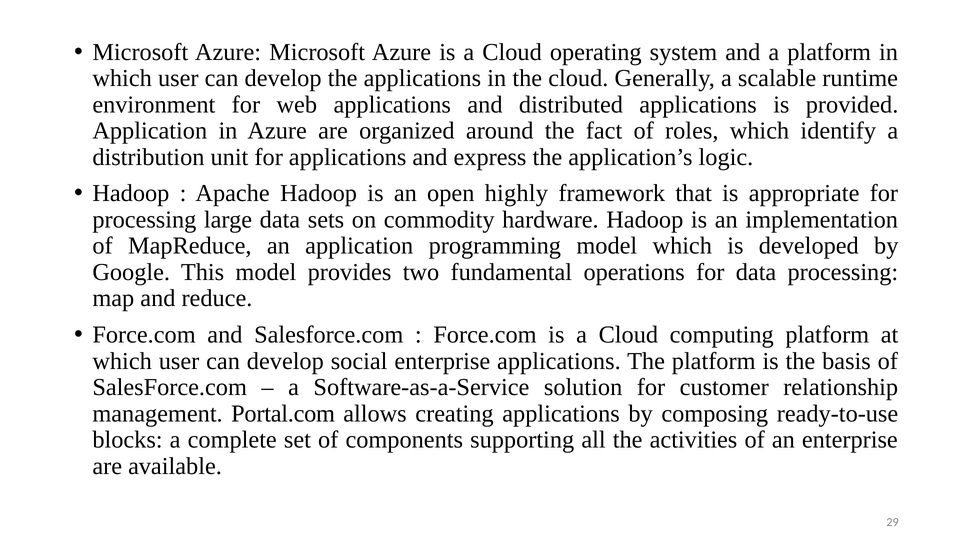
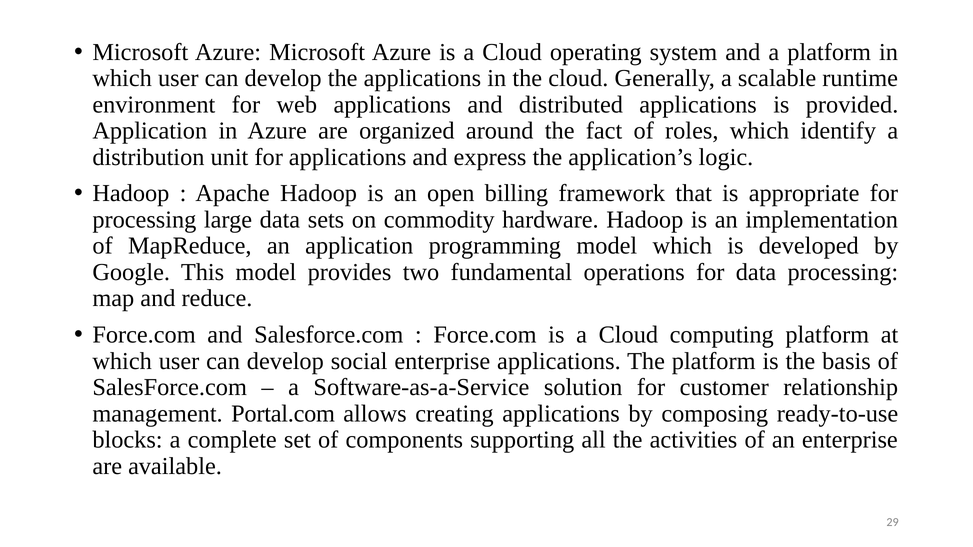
highly: highly -> billing
